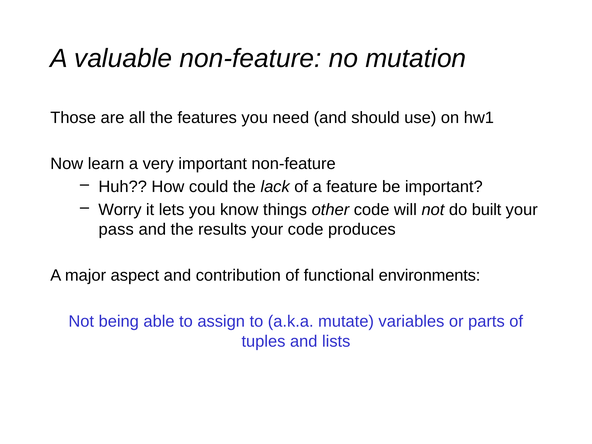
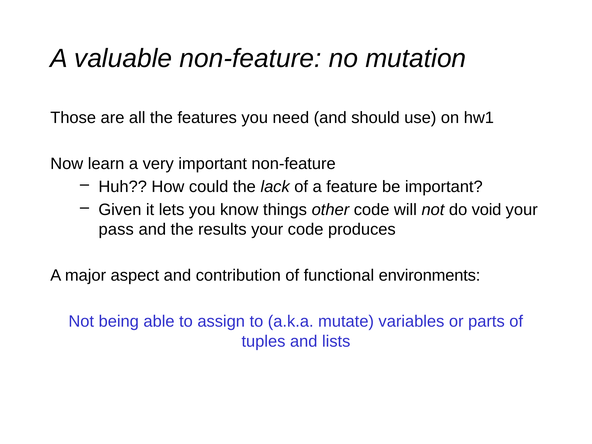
Worry: Worry -> Given
built: built -> void
